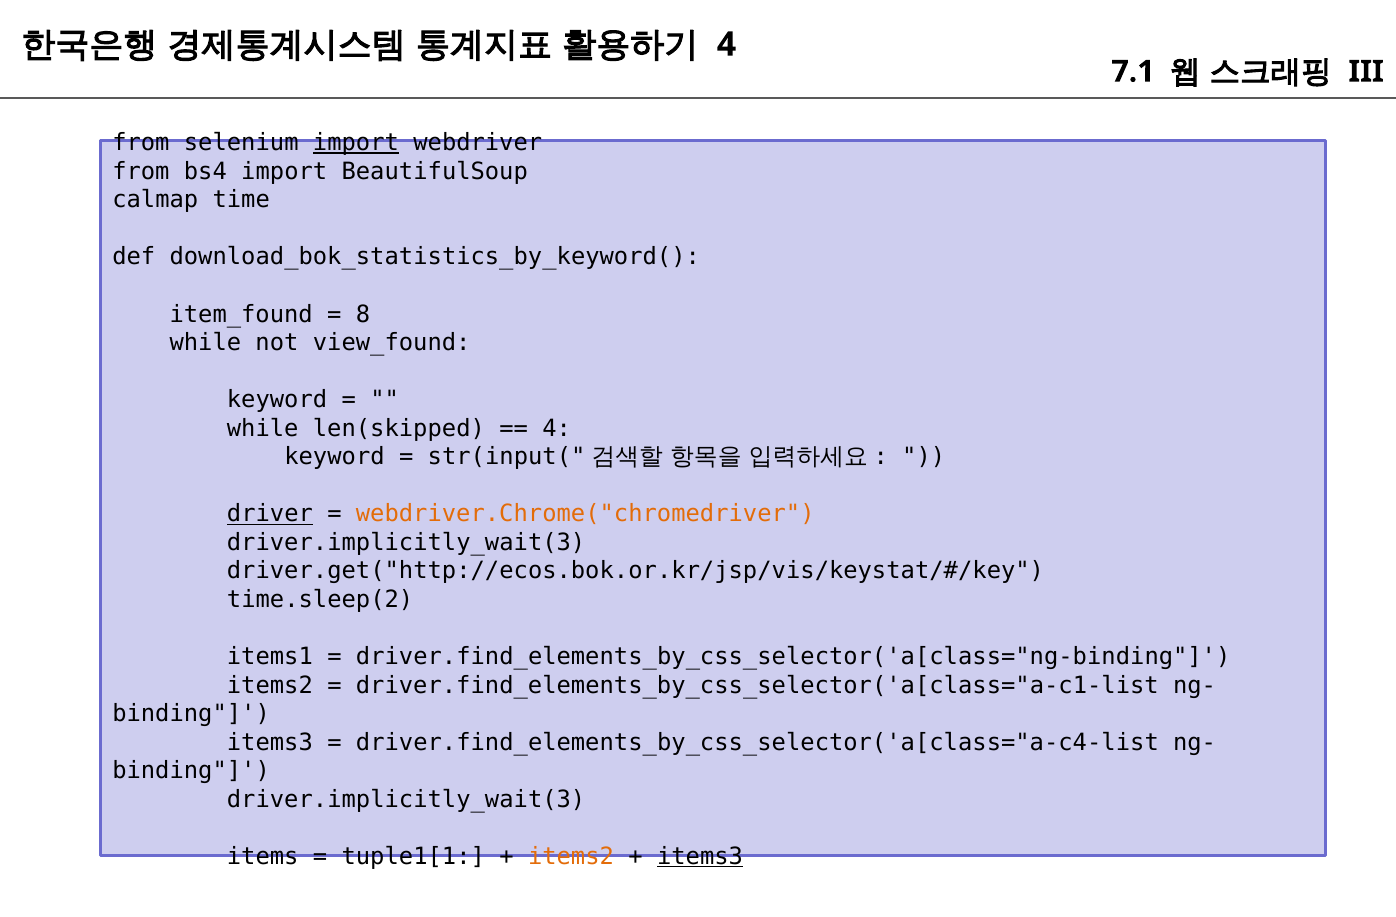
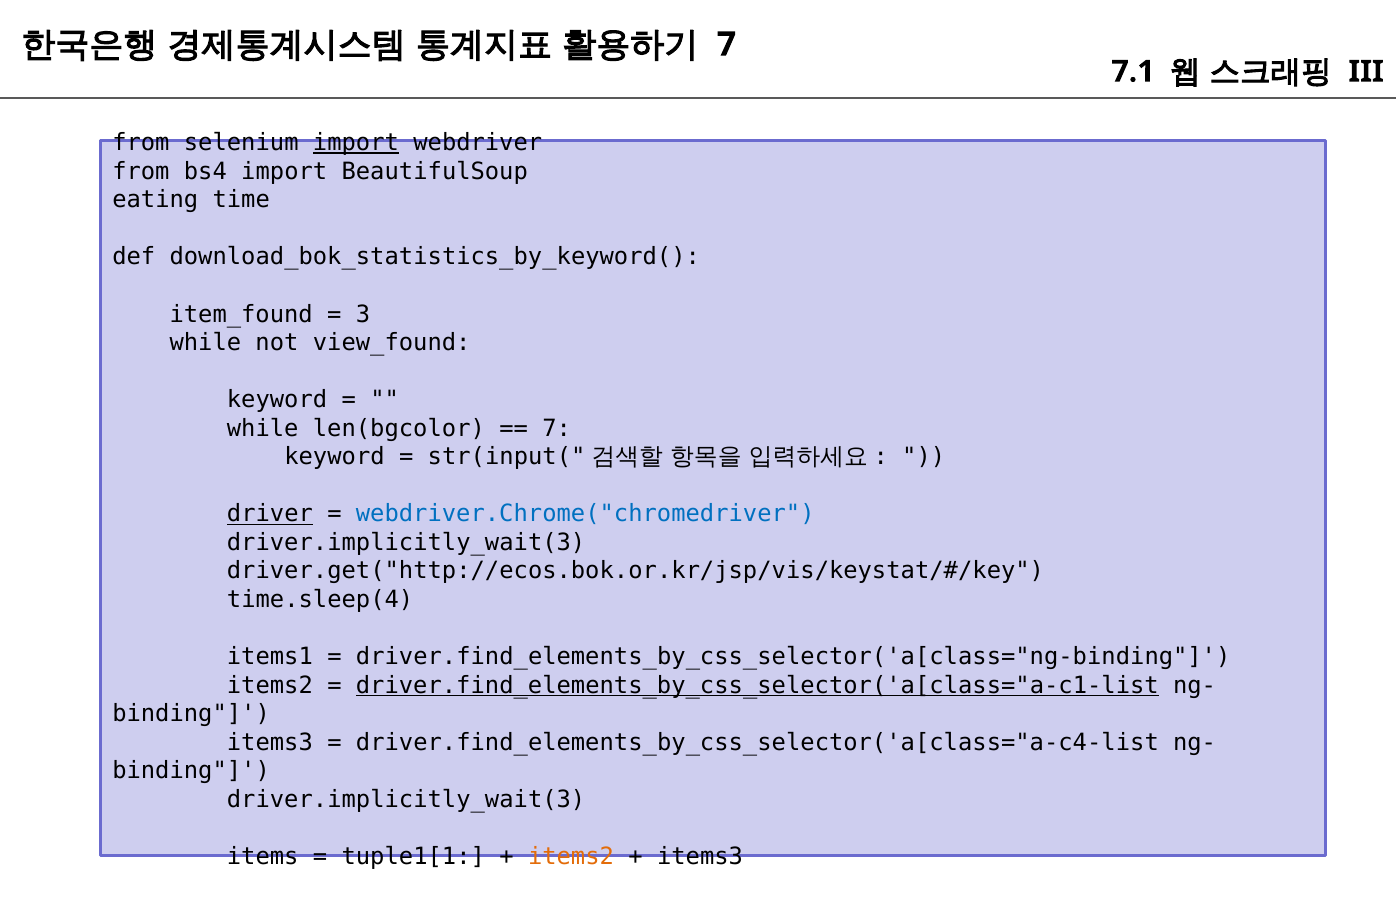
4 at (726, 45): 4 -> 7
calmap: calmap -> eating
8: 8 -> 3
len(skipped: len(skipped -> len(bgcolor
4 at (557, 428): 4 -> 7
webdriver.Chrome("chromedriver colour: orange -> blue
time.sleep(2: time.sleep(2 -> time.sleep(4
driver.find_elements_by_css_selector('a[class="a-c1-list underline: none -> present
items3 at (700, 856) underline: present -> none
